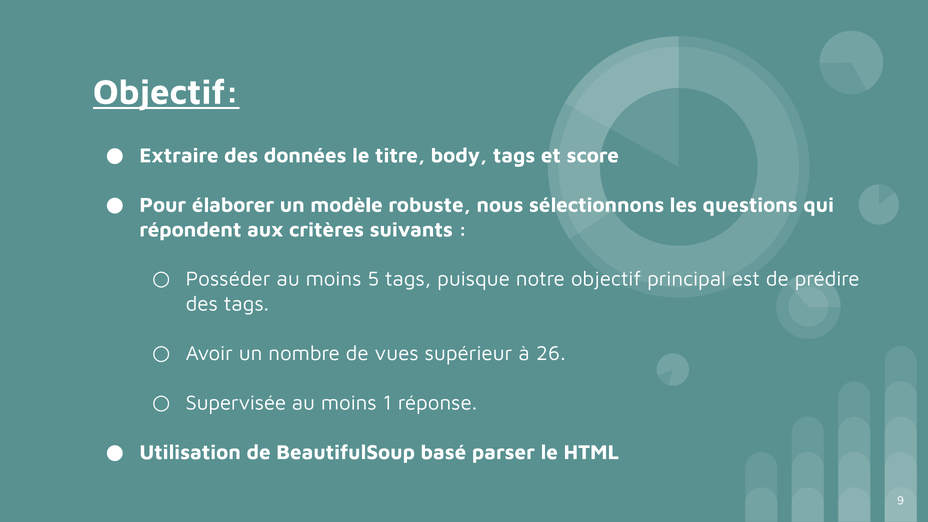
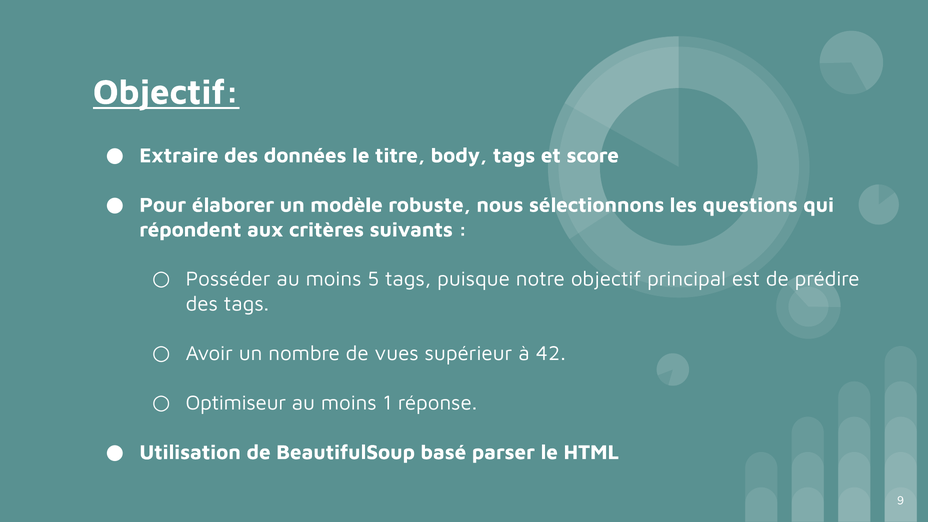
26: 26 -> 42
Supervisée: Supervisée -> Optimiseur
